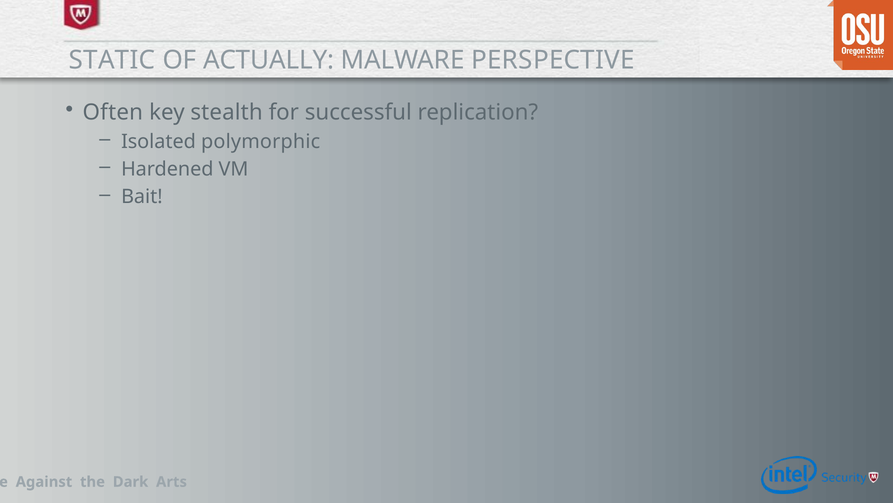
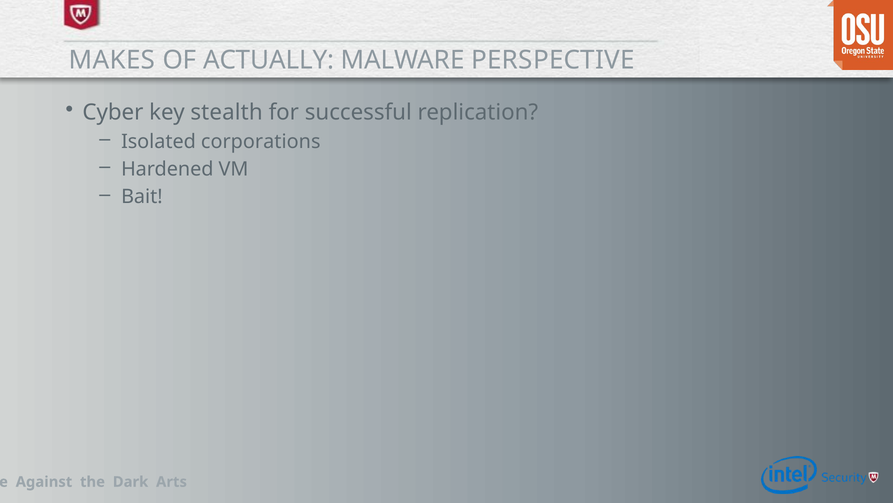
STATIC: STATIC -> MAKES
Often: Often -> Cyber
polymorphic: polymorphic -> corporations
